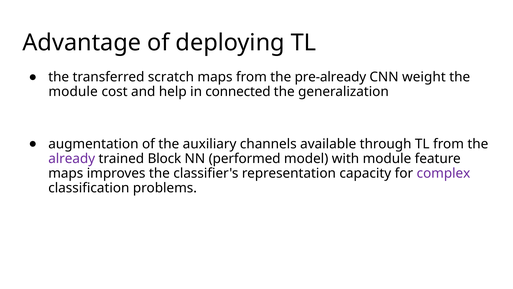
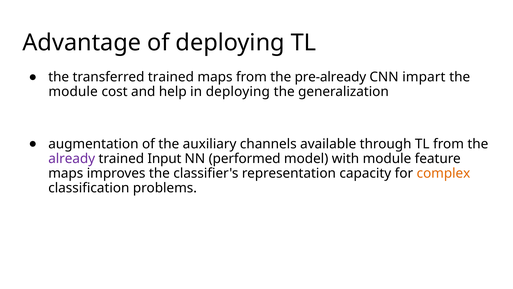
transferred scratch: scratch -> trained
weight: weight -> impart
in connected: connected -> deploying
Block: Block -> Input
complex colour: purple -> orange
